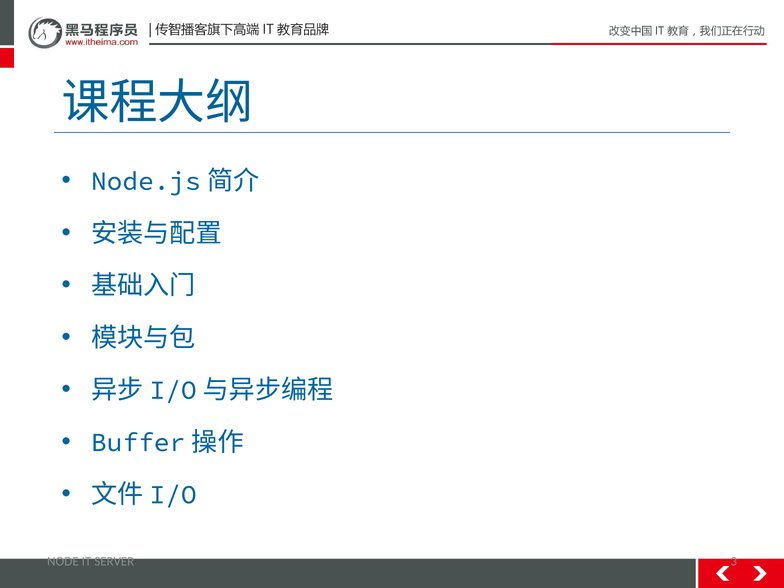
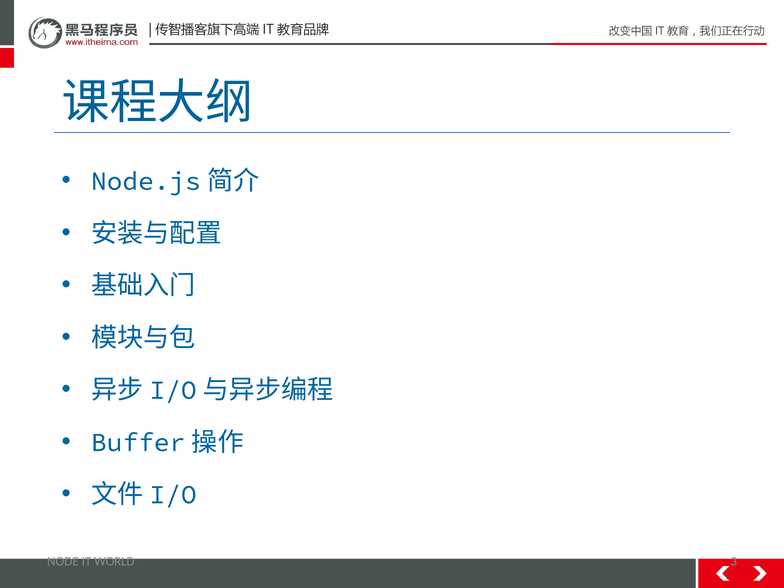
SERVER: SERVER -> WORLD
